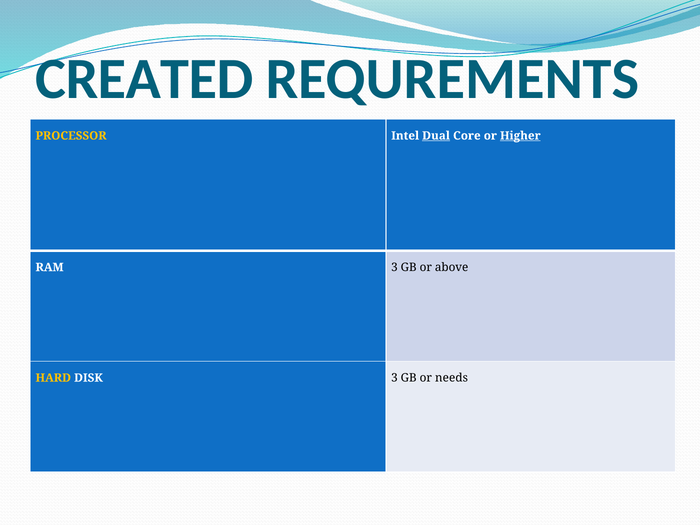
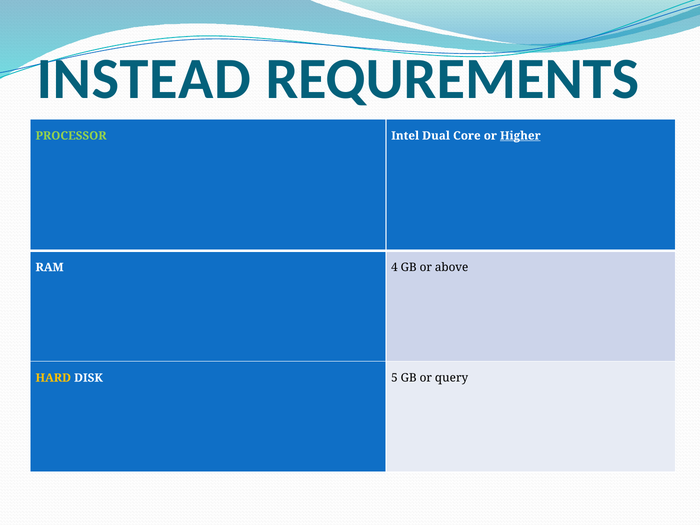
CREATED: CREATED -> INSTEAD
PROCESSOR colour: yellow -> light green
Dual underline: present -> none
RAM 3: 3 -> 4
DISK 3: 3 -> 5
needs: needs -> query
